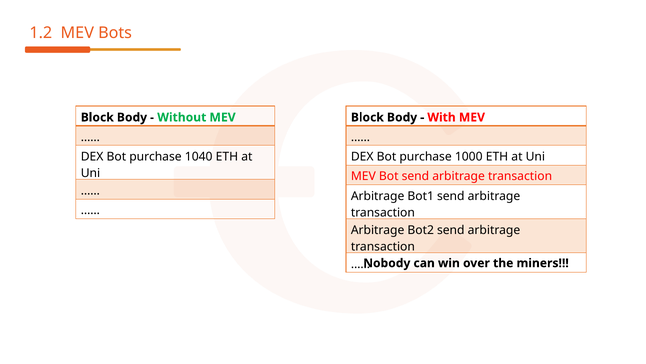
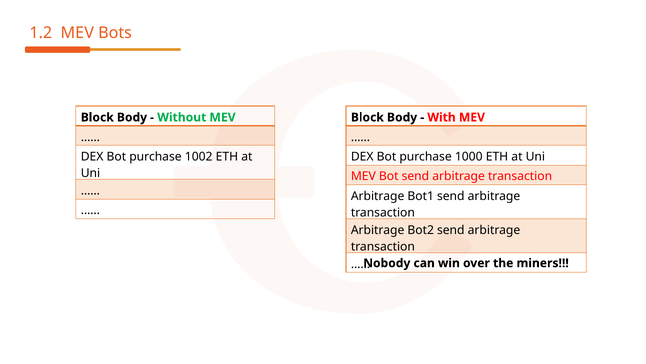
1040: 1040 -> 1002
